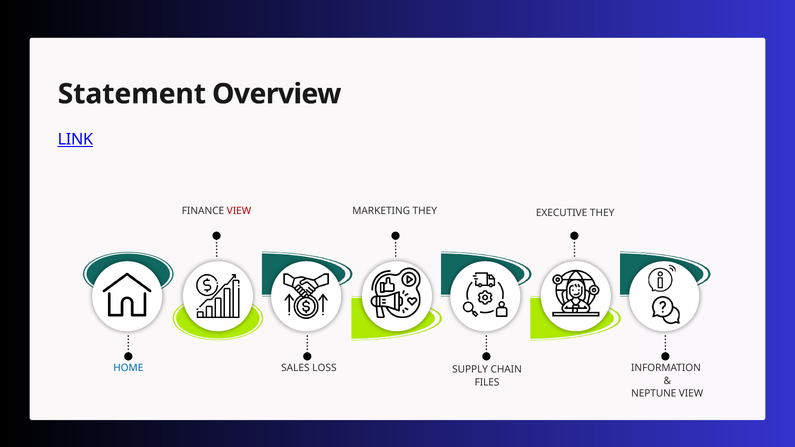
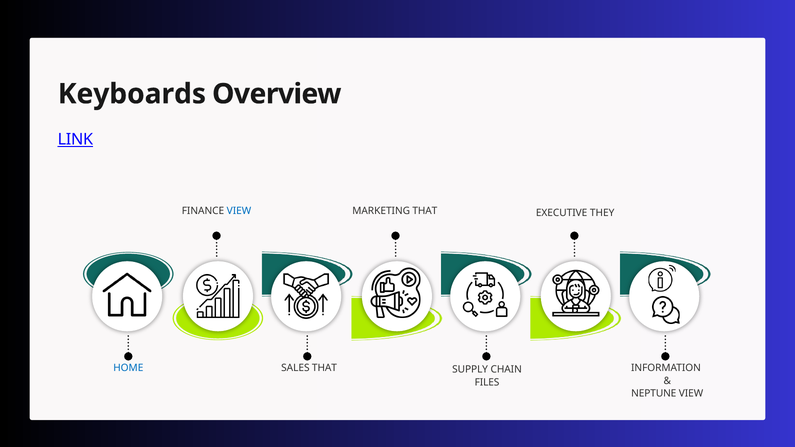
Statement: Statement -> Keyboards
VIEW at (239, 211) colour: red -> blue
MARKETING THEY: THEY -> THAT
SALES LOSS: LOSS -> THAT
